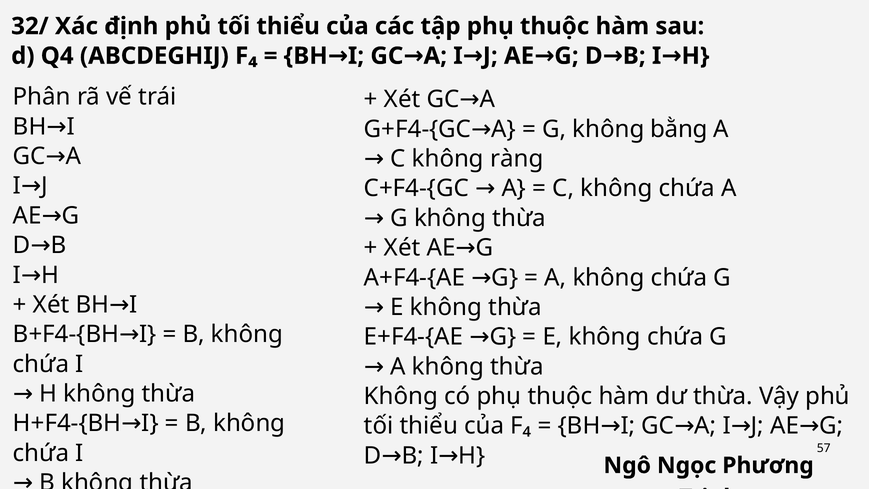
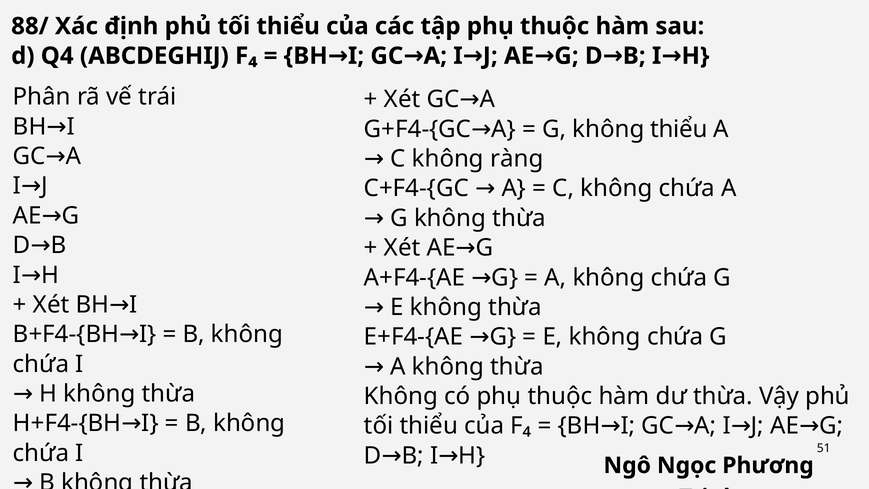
32/: 32/ -> 88/
không bằng: bằng -> thiểu
57: 57 -> 51
